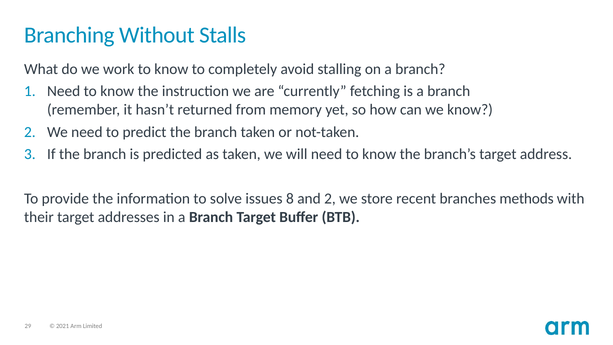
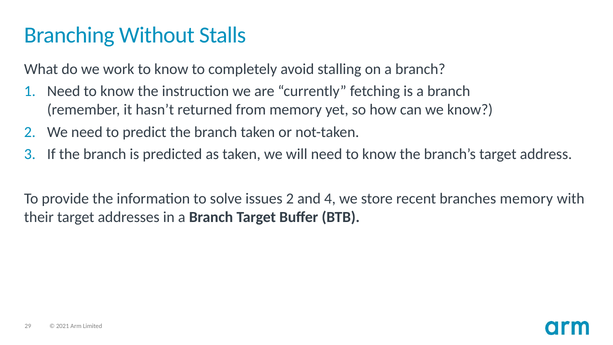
issues 8: 8 -> 2
and 2: 2 -> 4
branches methods: methods -> memory
